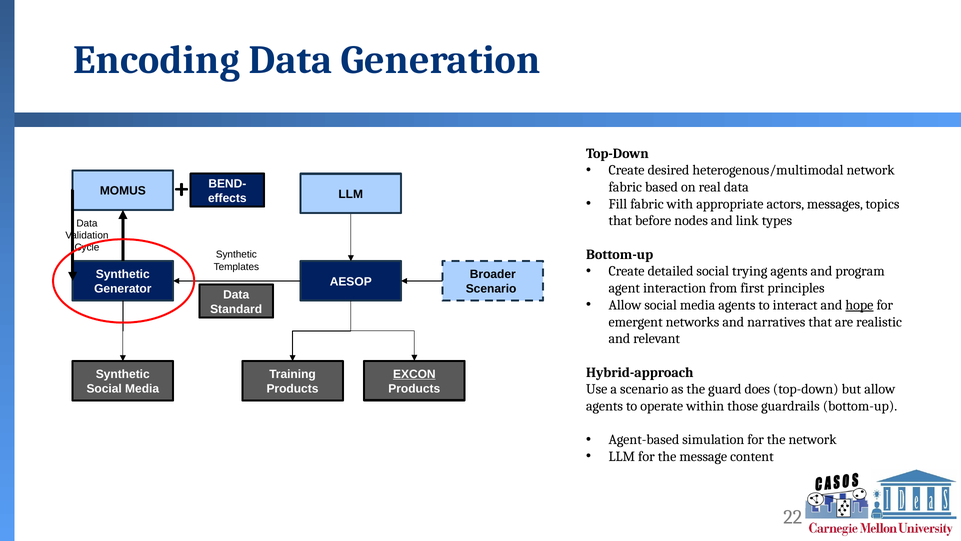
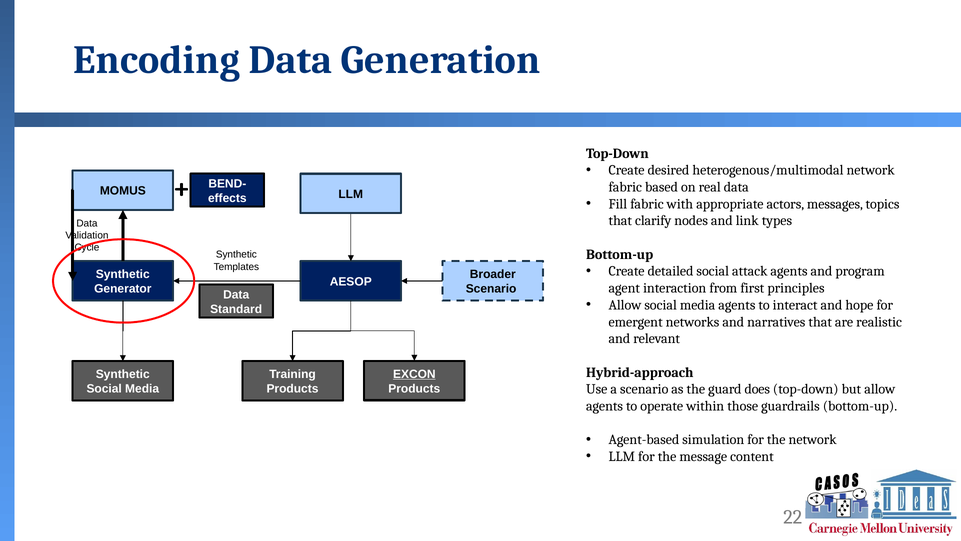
before: before -> clarify
trying: trying -> attack
hope underline: present -> none
